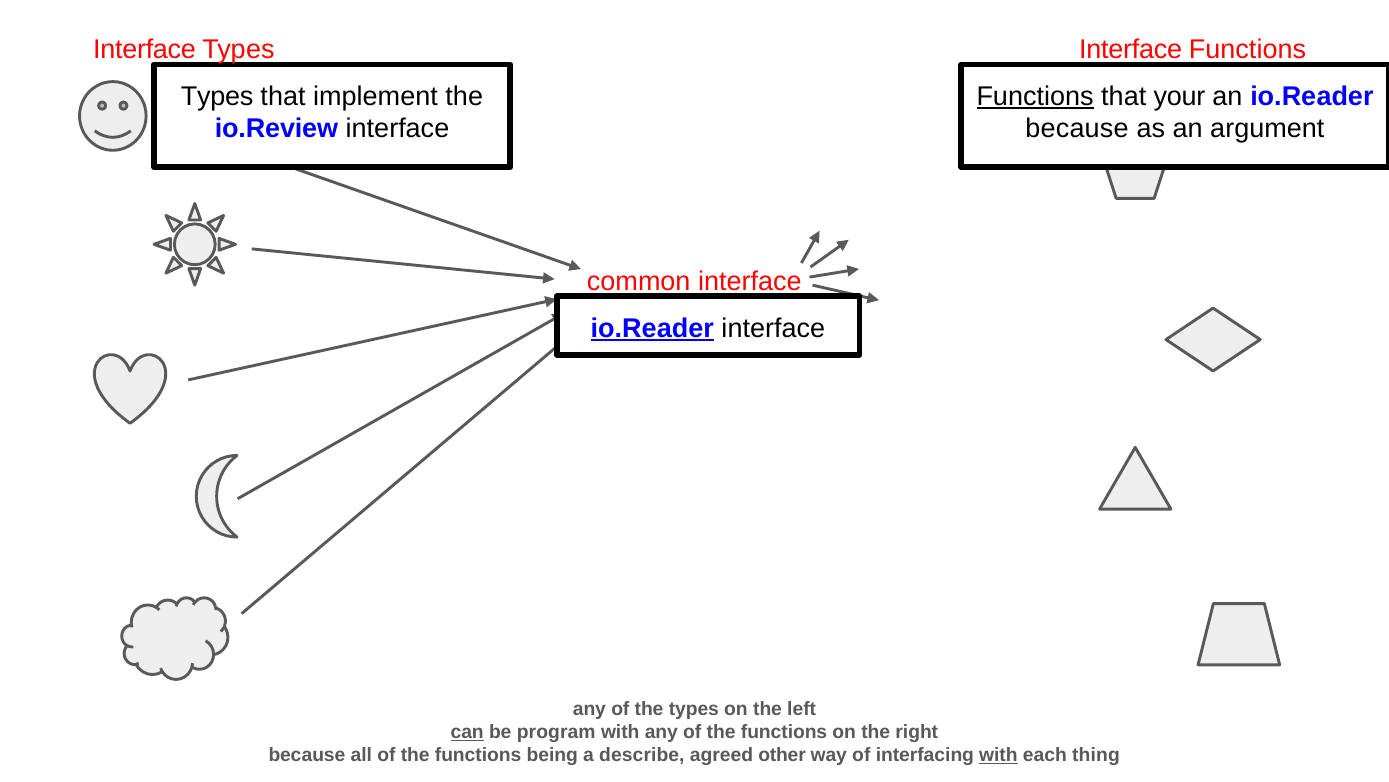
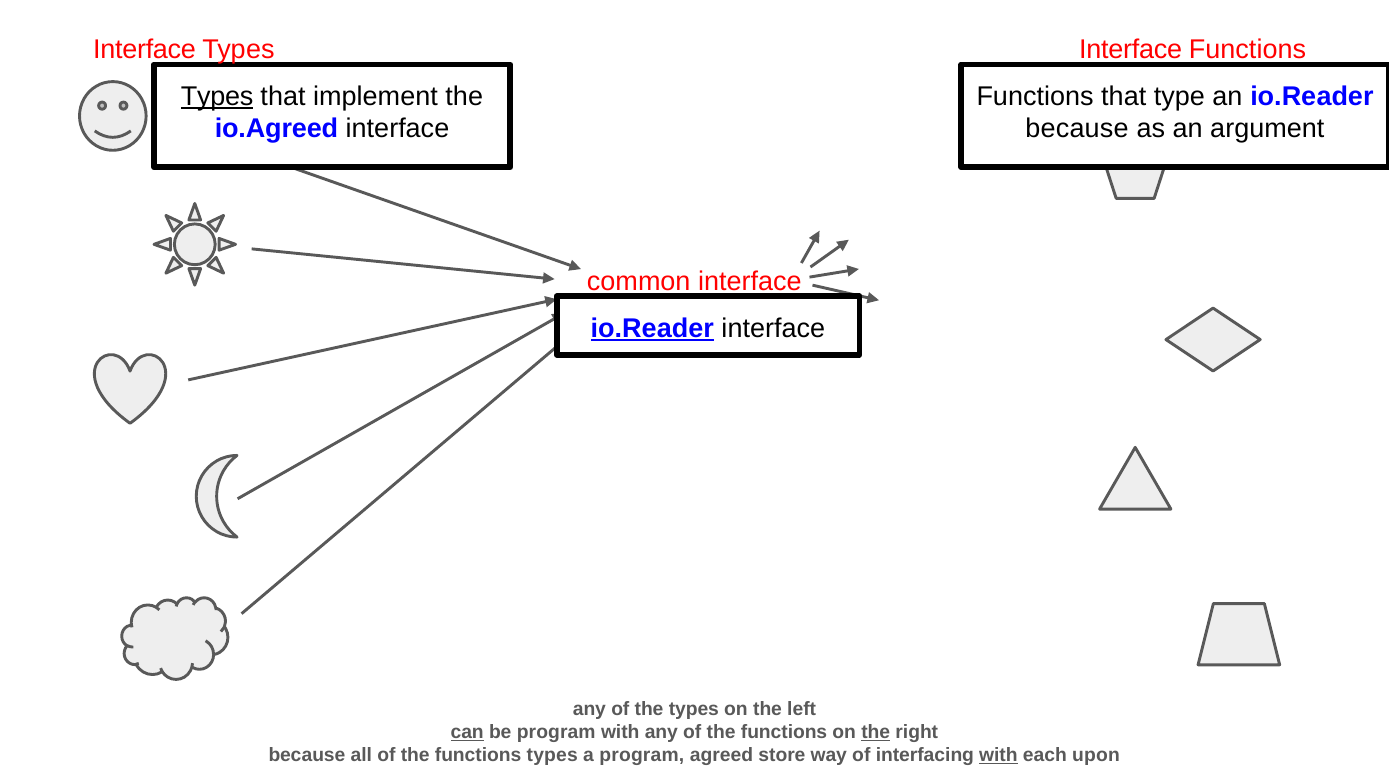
Types at (217, 96) underline: none -> present
Functions at (1035, 96) underline: present -> none
your: your -> type
io.Review: io.Review -> io.Agreed
the at (876, 731) underline: none -> present
the functions being: being -> types
a describe: describe -> program
other: other -> store
thing: thing -> upon
